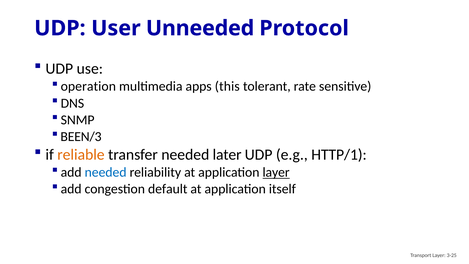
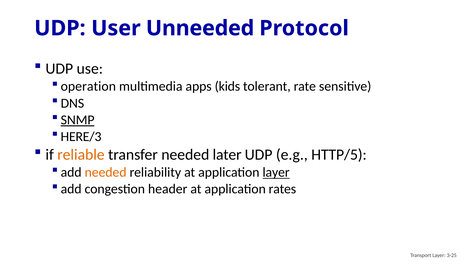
this: this -> kids
SNMP underline: none -> present
BEEN/3: BEEN/3 -> HERE/3
HTTP/1: HTTP/1 -> HTTP/5
needed at (106, 172) colour: blue -> orange
default: default -> header
itself: itself -> rates
